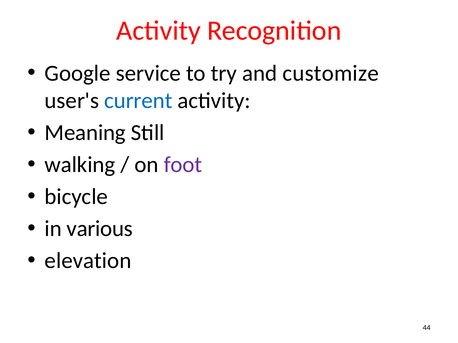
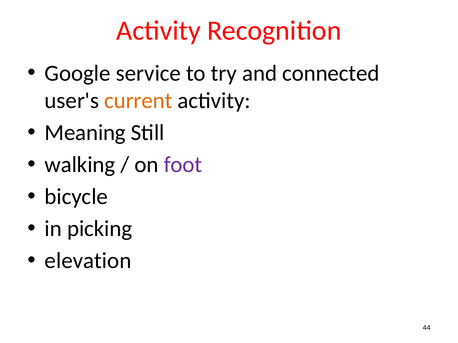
customize: customize -> connected
current colour: blue -> orange
various: various -> picking
